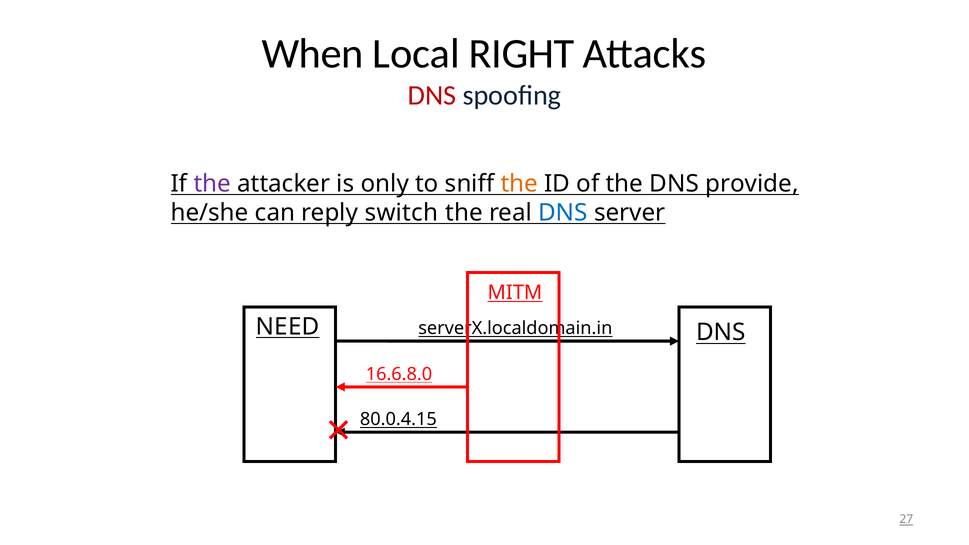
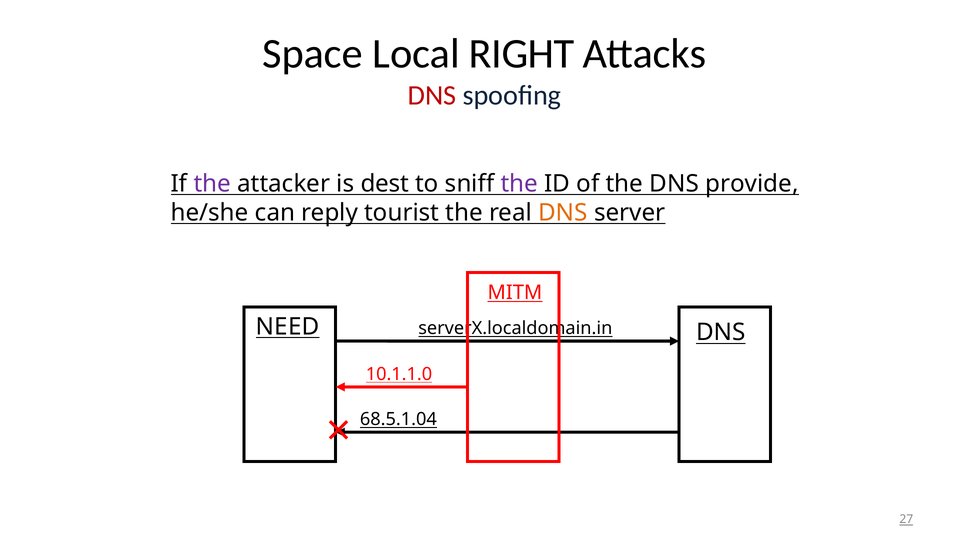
When: When -> Space
only: only -> dest
the at (519, 184) colour: orange -> purple
switch: switch -> tourist
DNS at (563, 213) colour: blue -> orange
16.6.8.0: 16.6.8.0 -> 10.1.1.0
80.0.4.15: 80.0.4.15 -> 68.5.1.04
